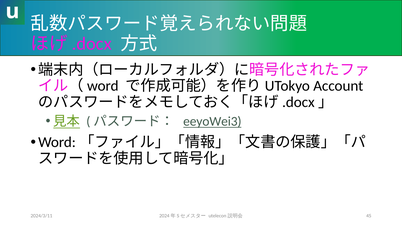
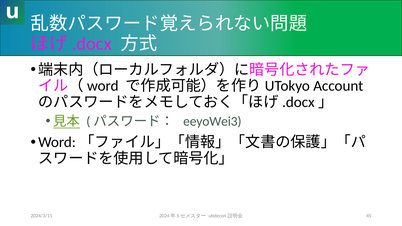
eeyoWei3 underline: present -> none
